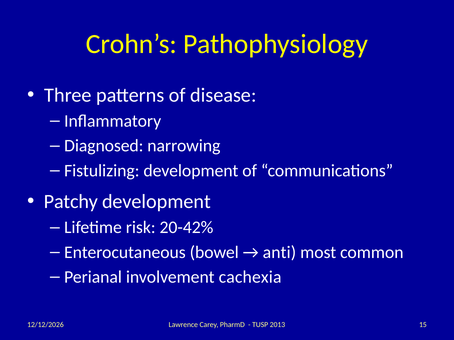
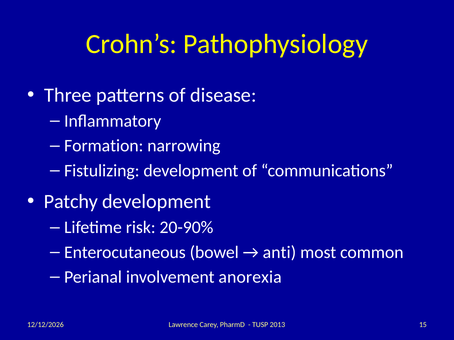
Diagnosed: Diagnosed -> Formation
20-42%: 20-42% -> 20-90%
cachexia: cachexia -> anorexia
